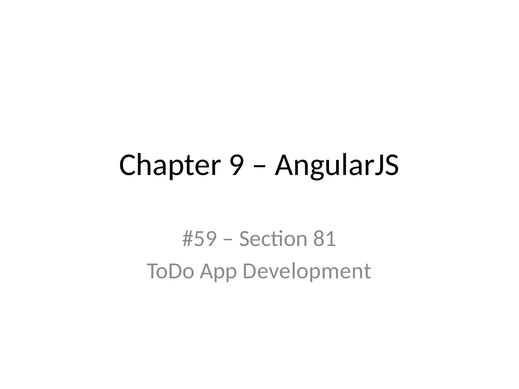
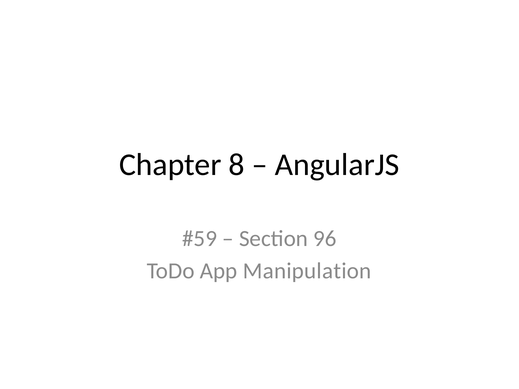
9: 9 -> 8
81: 81 -> 96
Development: Development -> Manipulation
